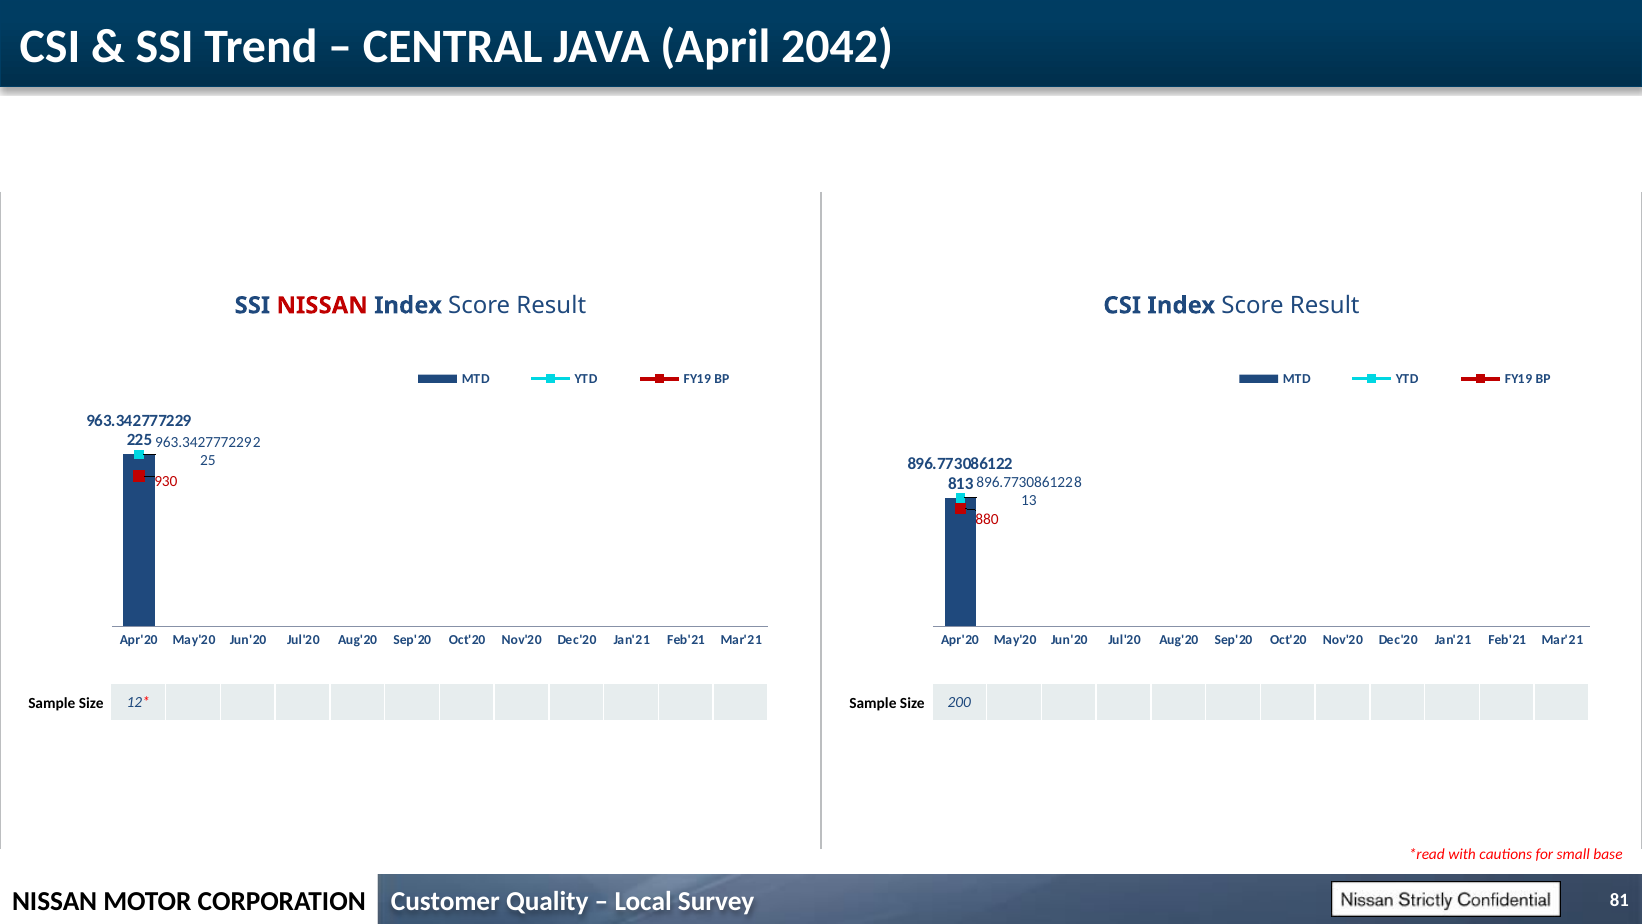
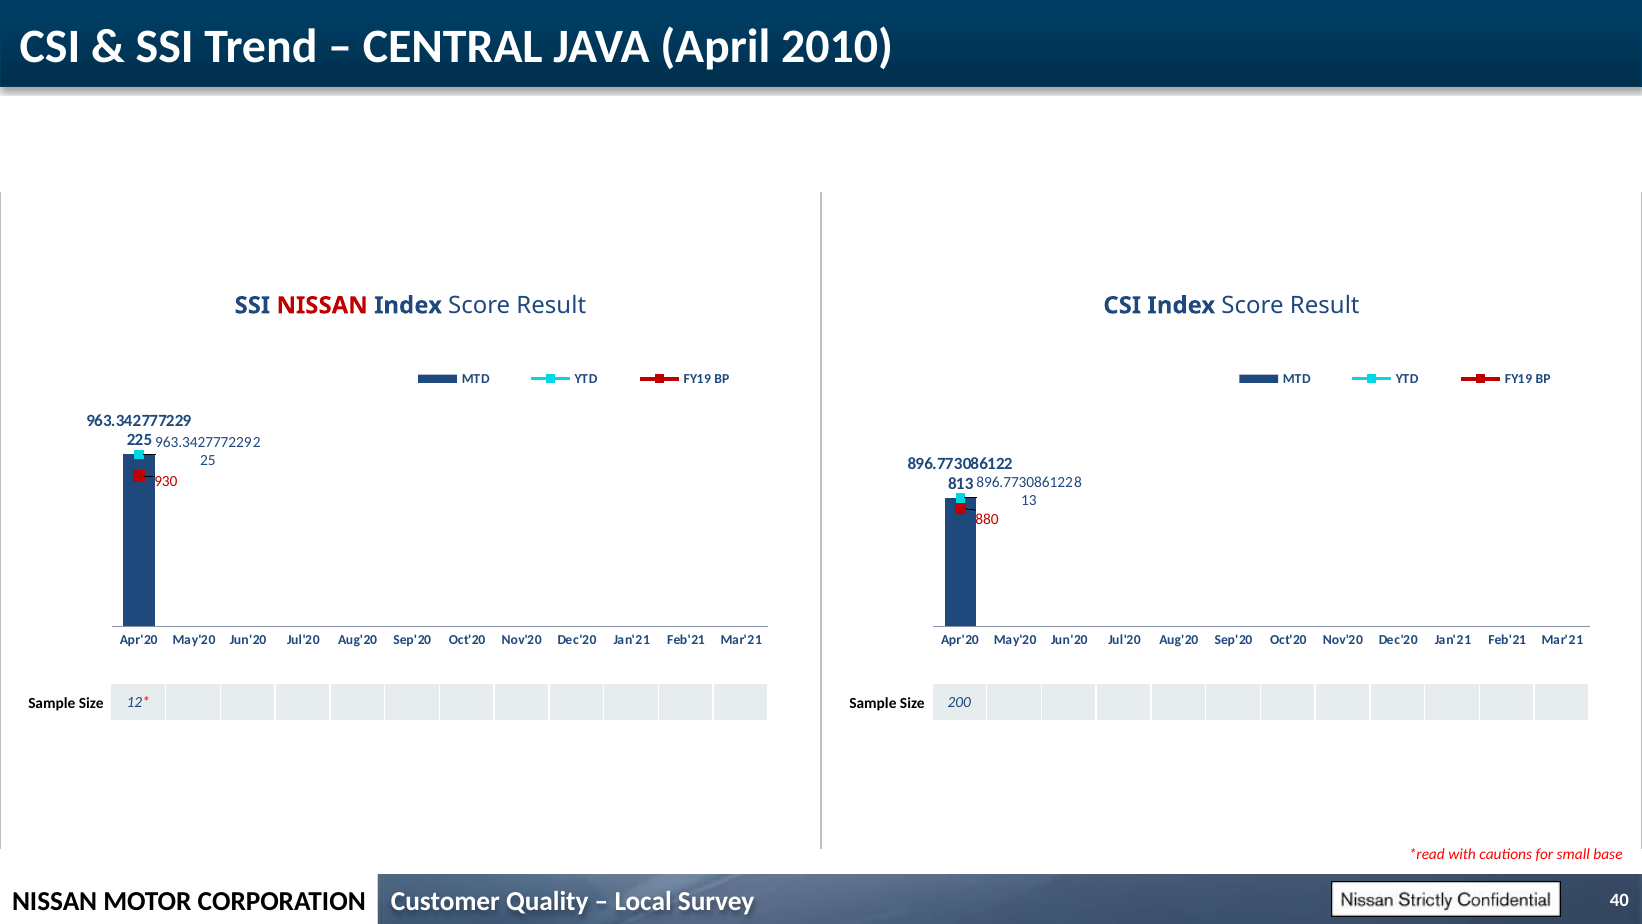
2042: 2042 -> 2010
81: 81 -> 40
